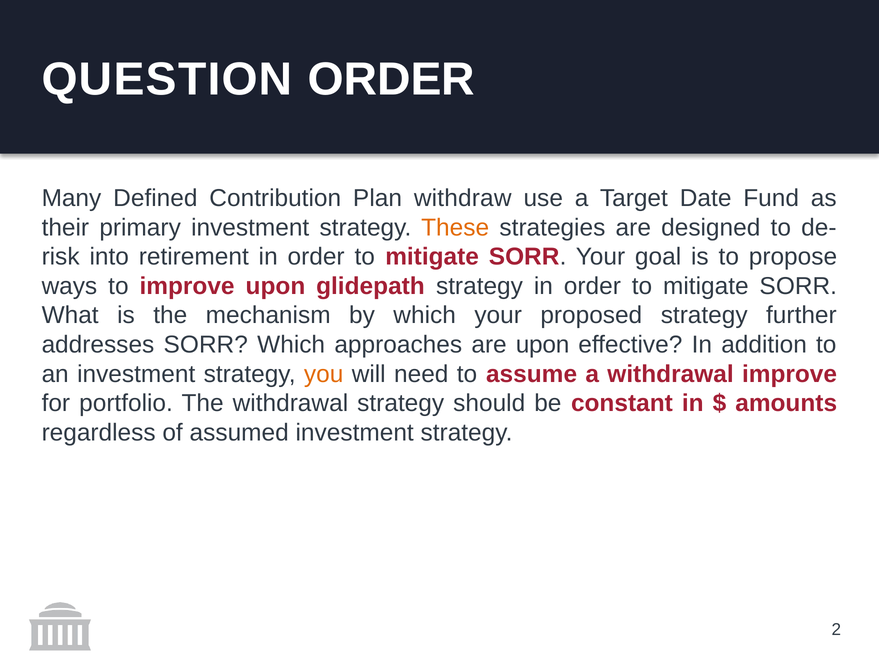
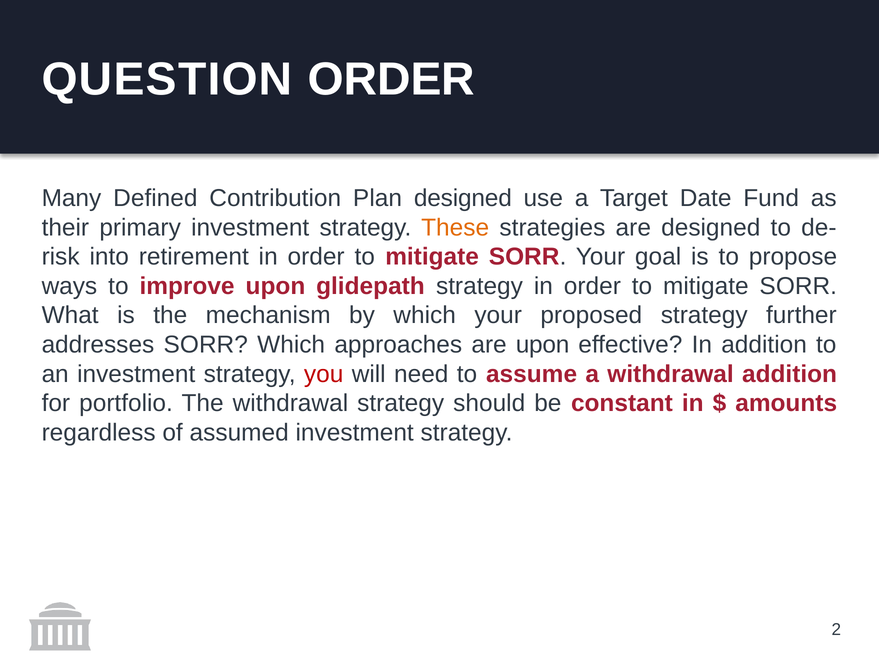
Plan withdraw: withdraw -> designed
you colour: orange -> red
withdrawal improve: improve -> addition
